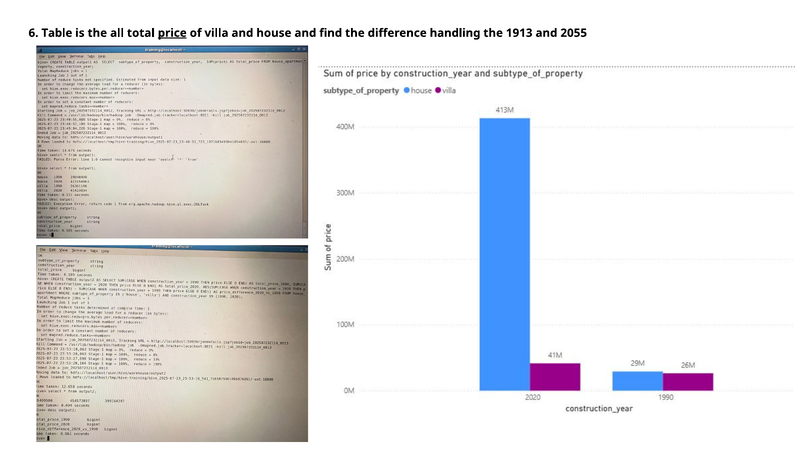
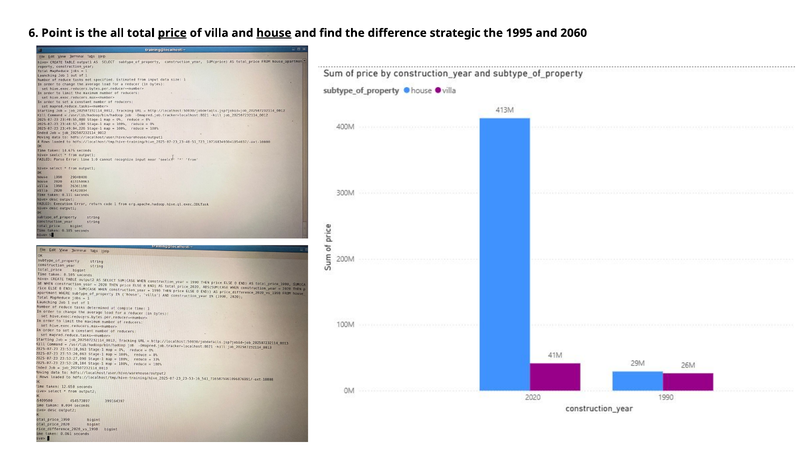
Table: Table -> Point
house underline: none -> present
handling: handling -> strategic
1913: 1913 -> 1995
2055: 2055 -> 2060
